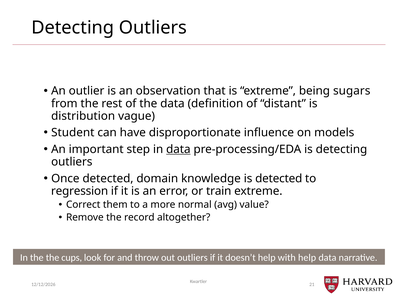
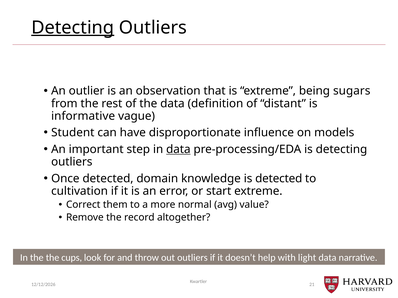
Detecting at (73, 28) underline: none -> present
distribution: distribution -> informative
regression: regression -> cultivation
train: train -> start
with help: help -> light
